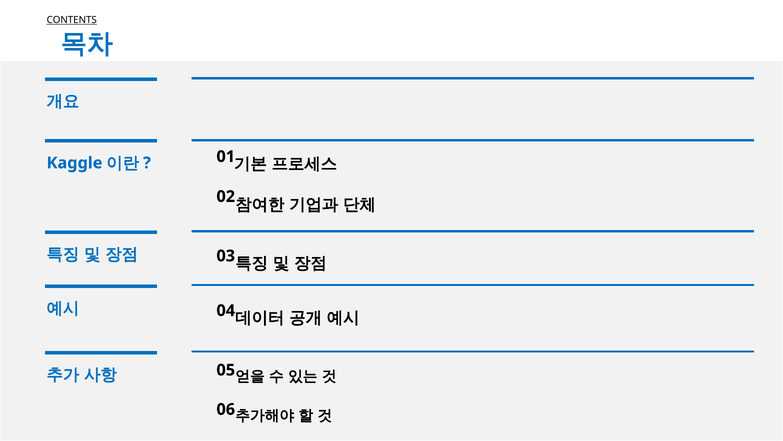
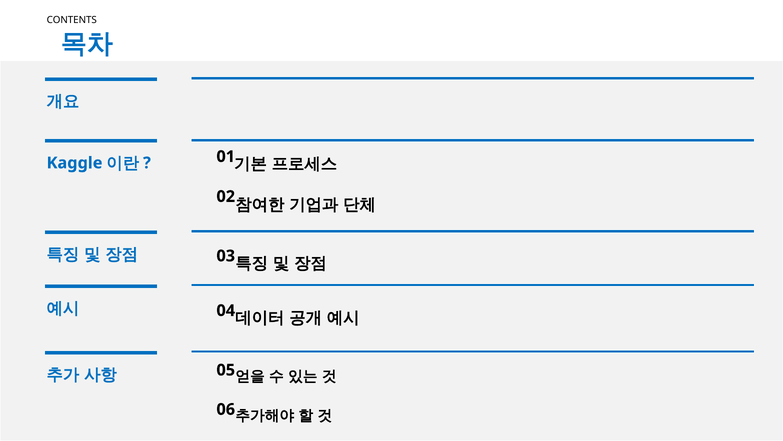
CONTENTS underline: present -> none
